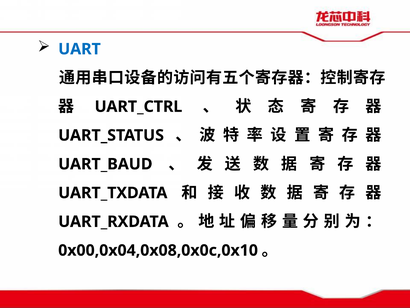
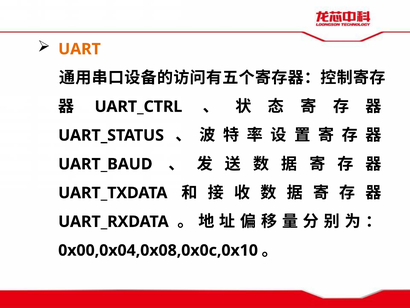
UART colour: blue -> orange
